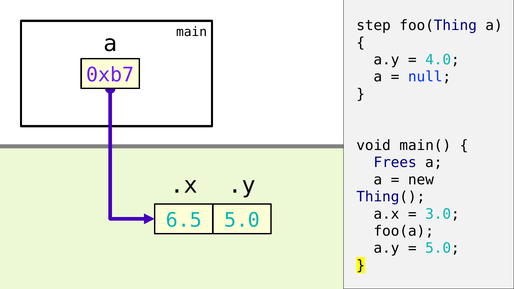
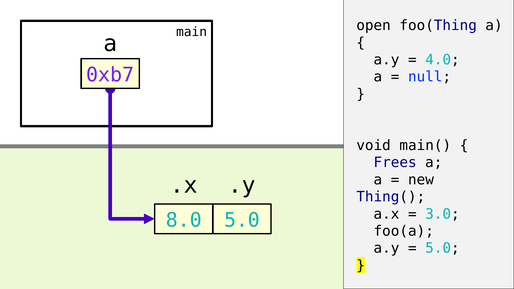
step: step -> open
6.5: 6.5 -> 8.0
